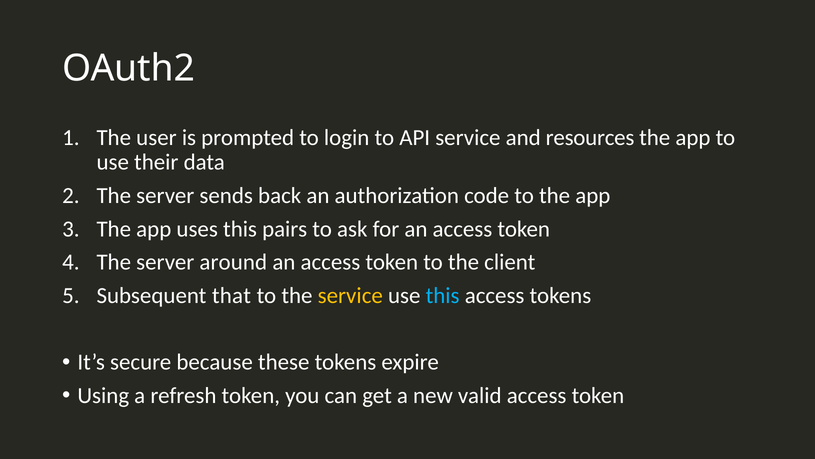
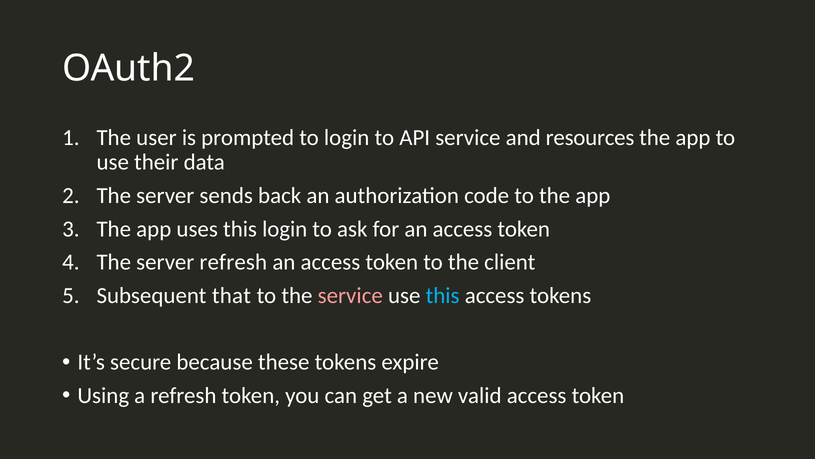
this pairs: pairs -> login
server around: around -> refresh
service at (350, 295) colour: yellow -> pink
